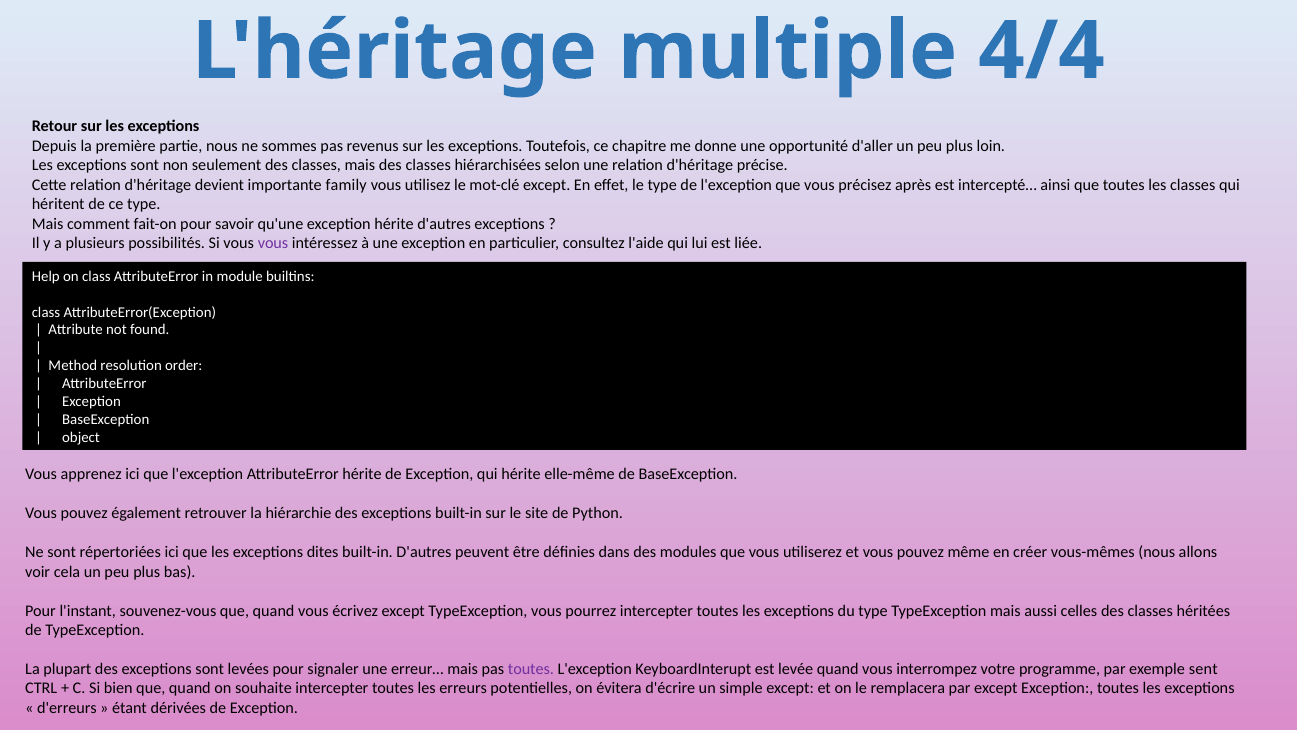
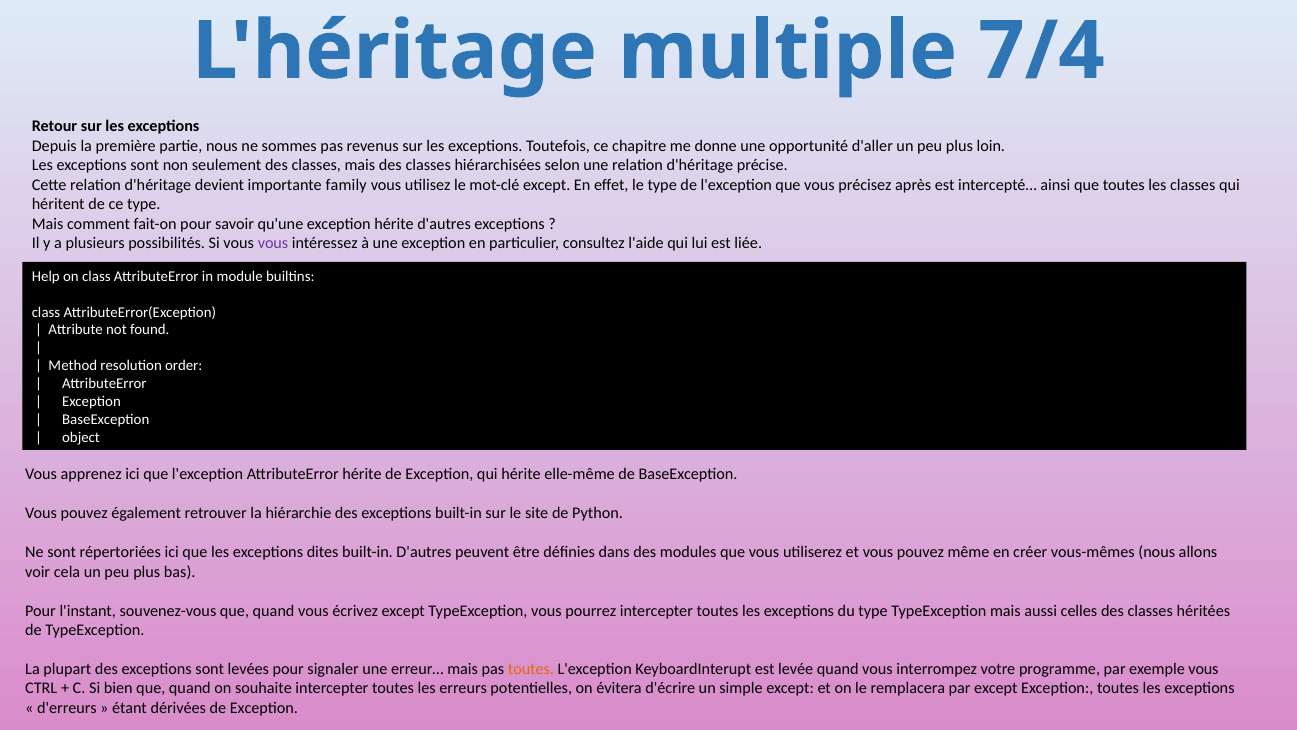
4/4: 4/4 -> 7/4
toutes at (531, 669) colour: purple -> orange
exemple sent: sent -> vous
